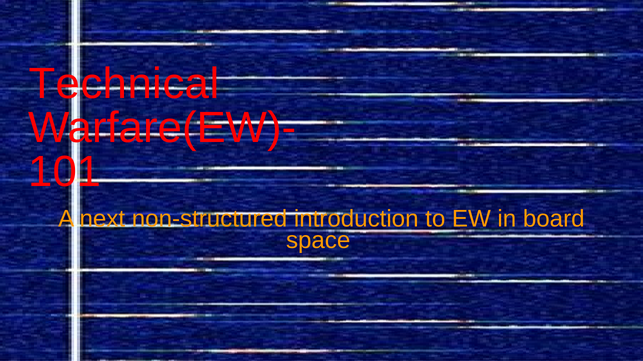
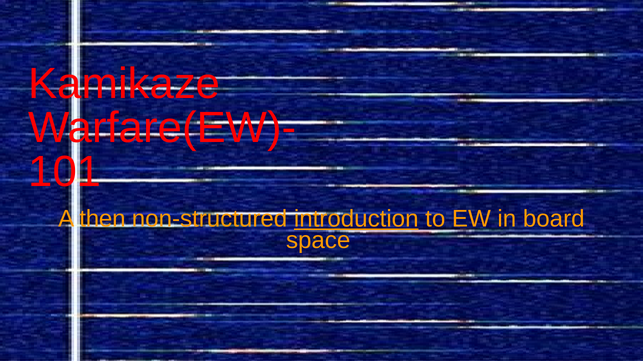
Technical: Technical -> Kamikaze
next: next -> then
introduction underline: none -> present
